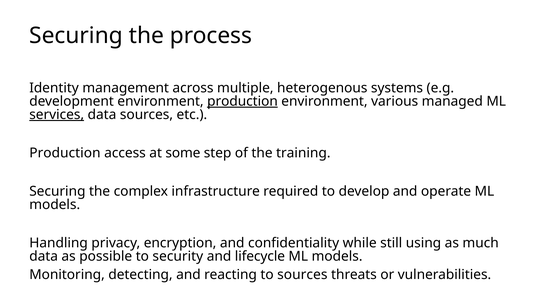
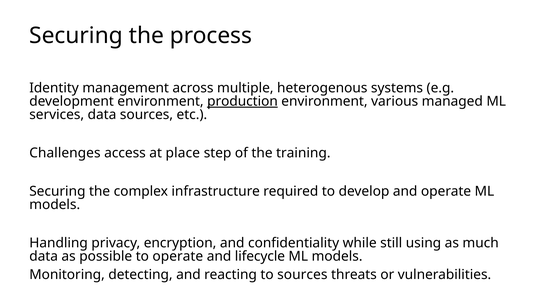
services underline: present -> none
Production at (65, 153): Production -> Challenges
some: some -> place
to security: security -> operate
